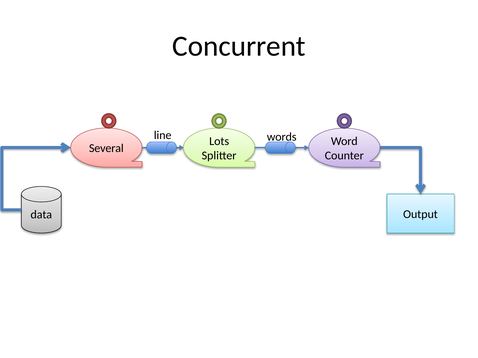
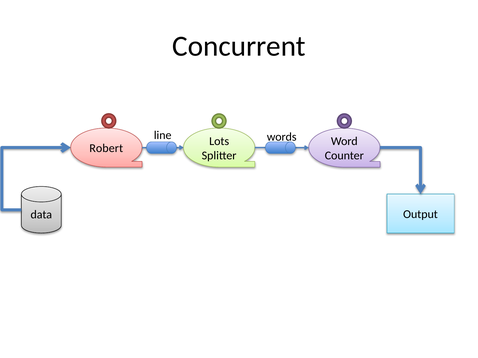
Several: Several -> Robert
